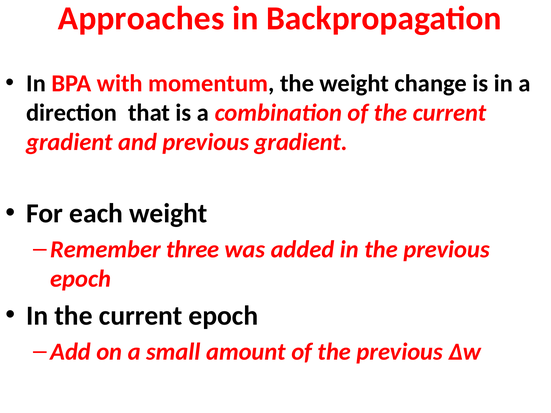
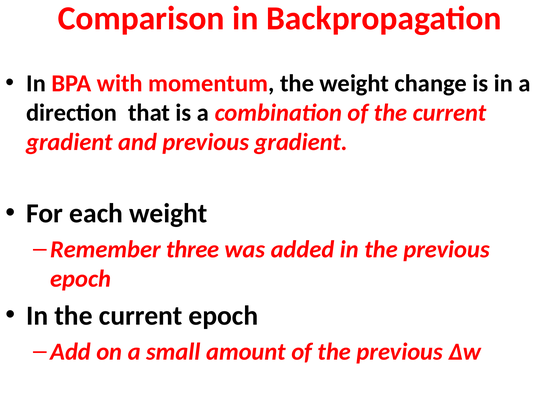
Approaches: Approaches -> Comparison
